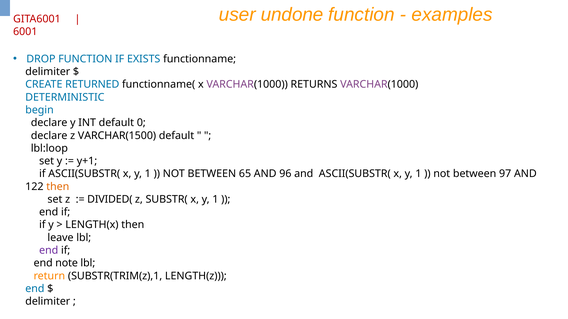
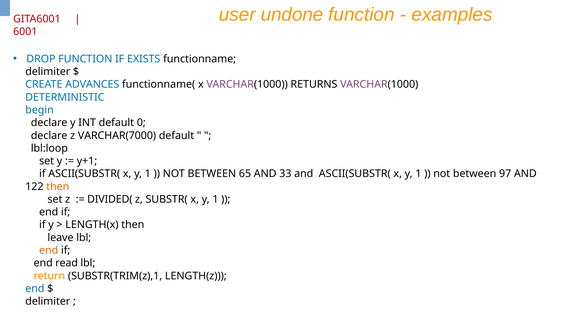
RETURNED: RETURNED -> ADVANCES
VARCHAR(1500: VARCHAR(1500 -> VARCHAR(7000
96: 96 -> 33
end at (49, 251) colour: purple -> orange
note: note -> read
